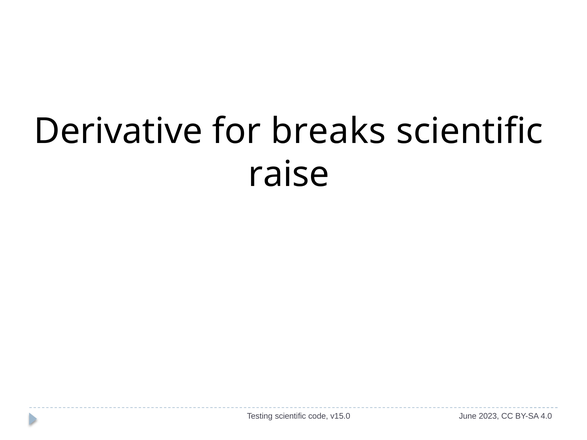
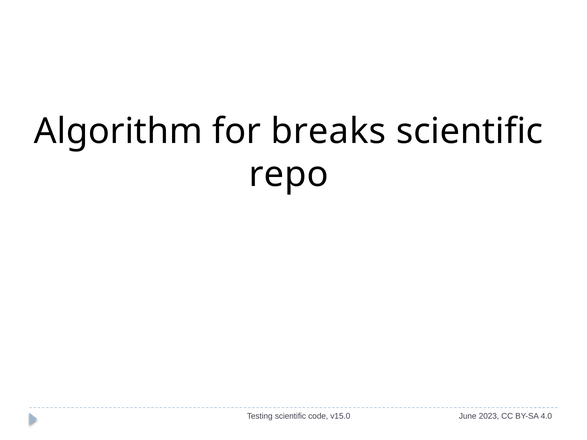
Derivative: Derivative -> Algorithm
raise: raise -> repo
